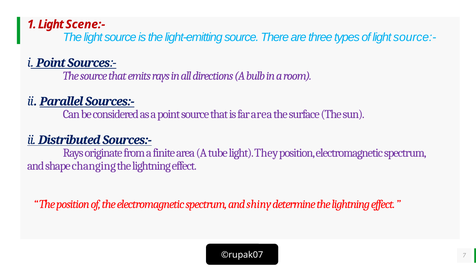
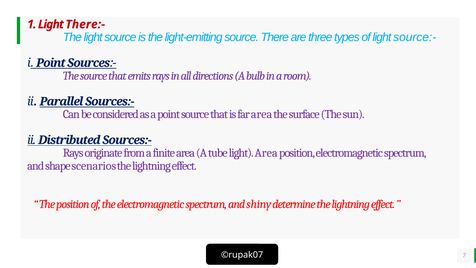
Scene:-: Scene:- -> There:-
light They: They -> Area
changing: changing -> scenarios
